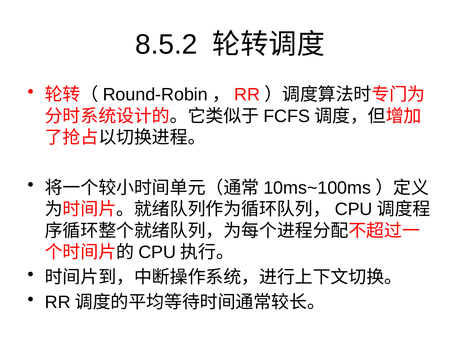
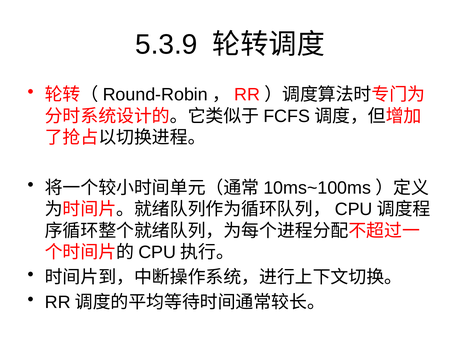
8.5.2: 8.5.2 -> 5.3.9
